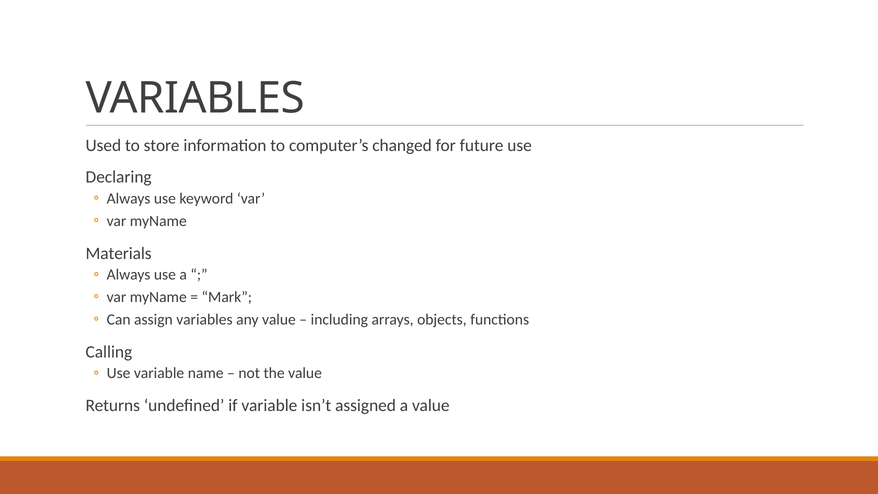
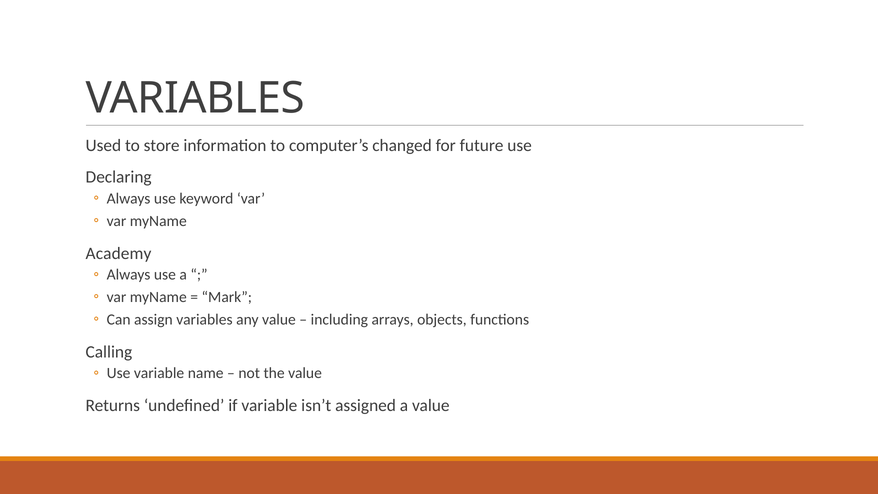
Materials: Materials -> Academy
